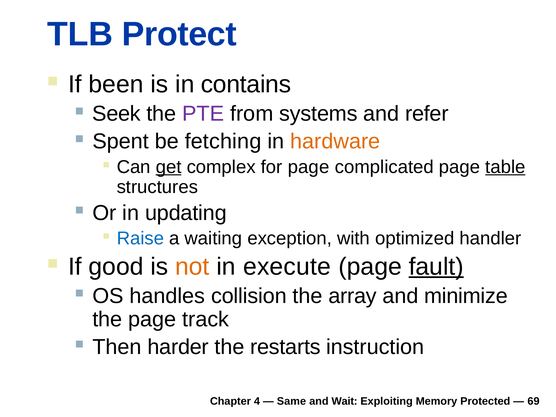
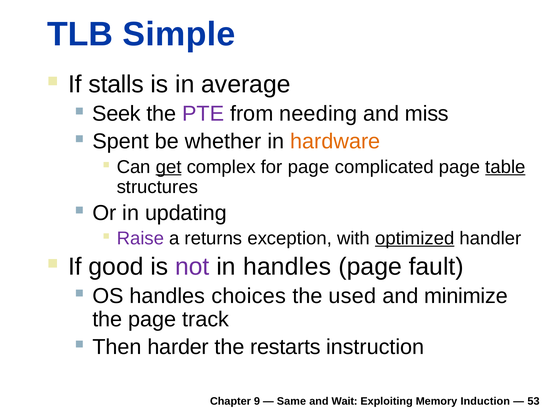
Protect: Protect -> Simple
been: been -> stalls
contains: contains -> average
systems: systems -> needing
refer: refer -> miss
fetching: fetching -> whether
Raise colour: blue -> purple
waiting: waiting -> returns
optimized underline: none -> present
not colour: orange -> purple
in execute: execute -> handles
fault underline: present -> none
collision: collision -> choices
array: array -> used
4: 4 -> 9
Protected: Protected -> Induction
69: 69 -> 53
